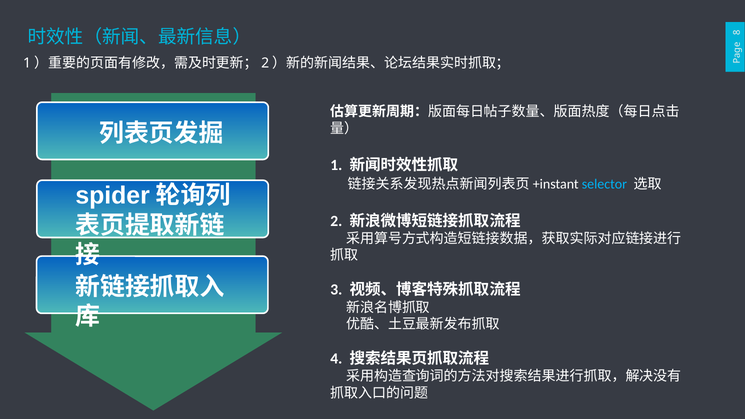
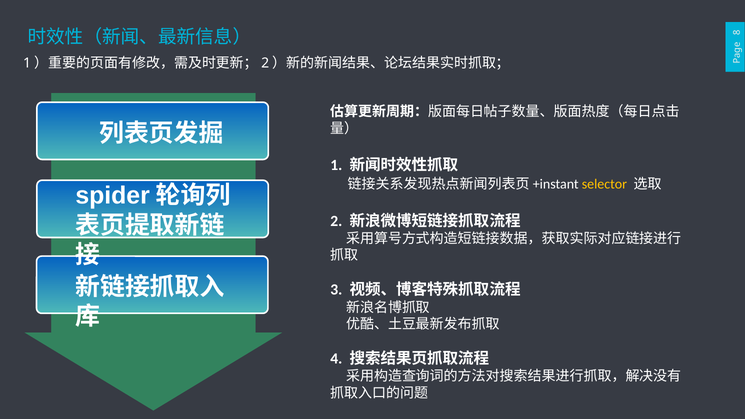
selector colour: light blue -> yellow
